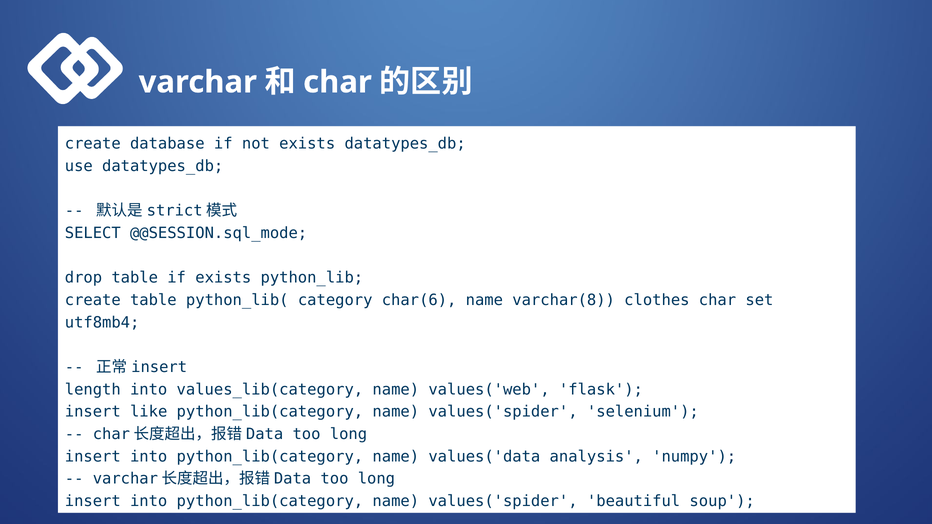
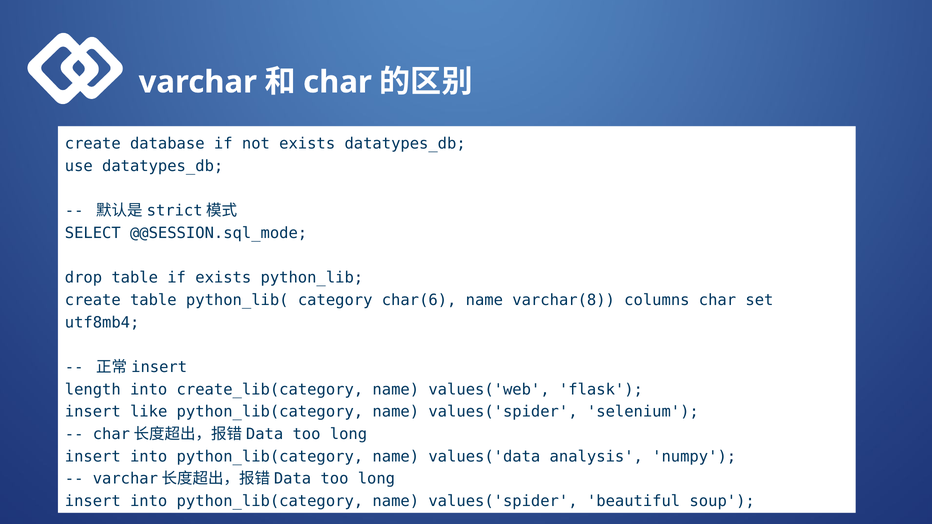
clothes: clothes -> columns
values_lib(category: values_lib(category -> create_lib(category
